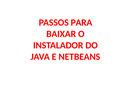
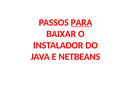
PARA underline: none -> present
